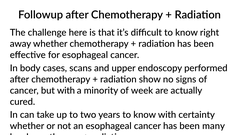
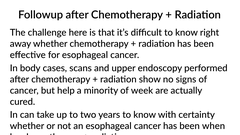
but with: with -> help
many: many -> when
